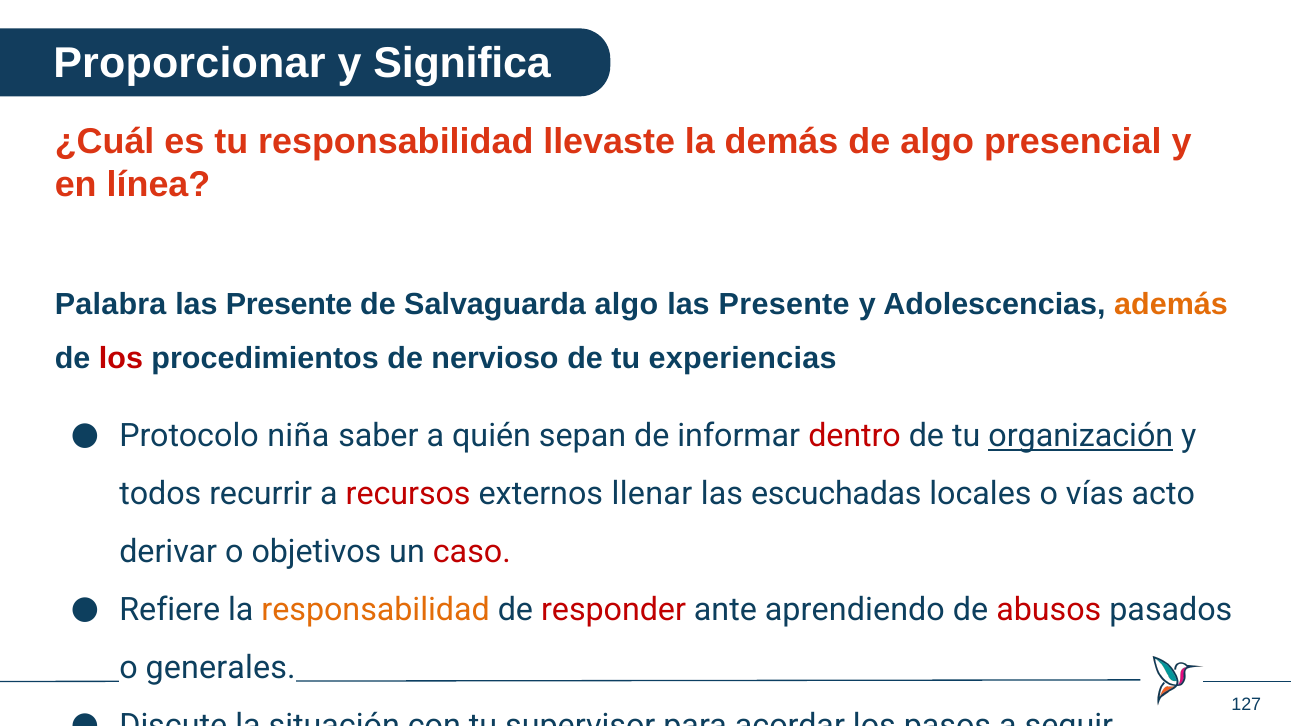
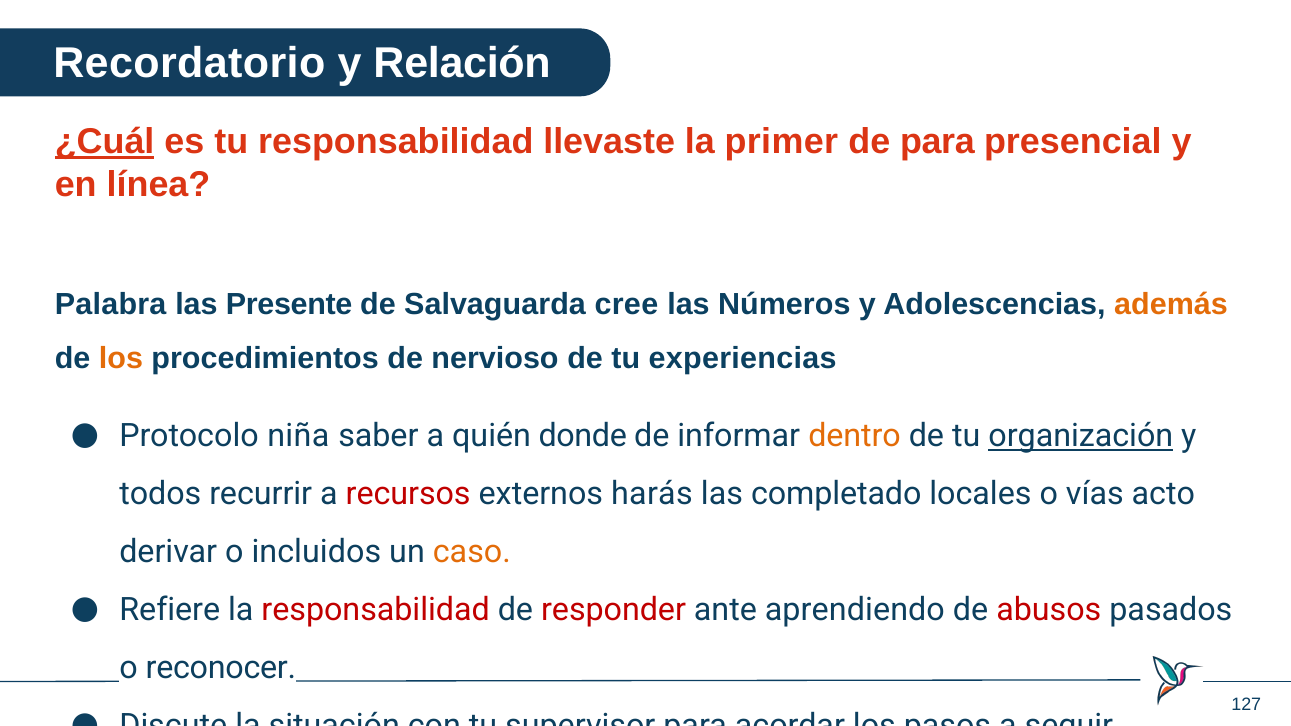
Proporcionar: Proporcionar -> Recordatorio
Significa: Significa -> Relación
¿Cuál underline: none -> present
demás: demás -> primer
de algo: algo -> para
Salvaguarda algo: algo -> cree
Presente at (784, 304): Presente -> Números
los at (121, 359) colour: red -> orange
sepan: sepan -> donde
dentro colour: red -> orange
llenar: llenar -> harás
escuchadas: escuchadas -> completado
objetivos: objetivos -> incluidos
caso colour: red -> orange
responsabilidad at (376, 610) colour: orange -> red
generales: generales -> reconocer
